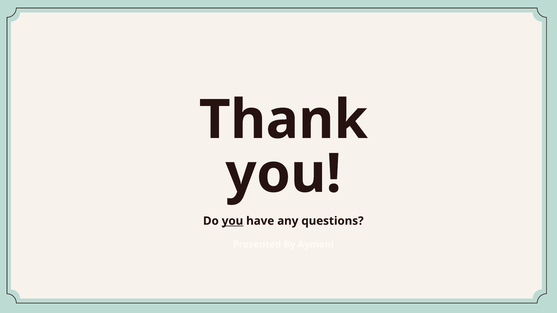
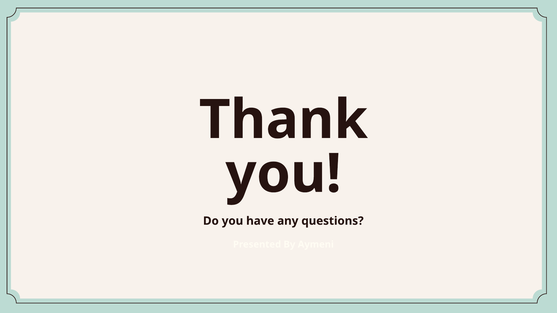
you at (233, 221) underline: present -> none
